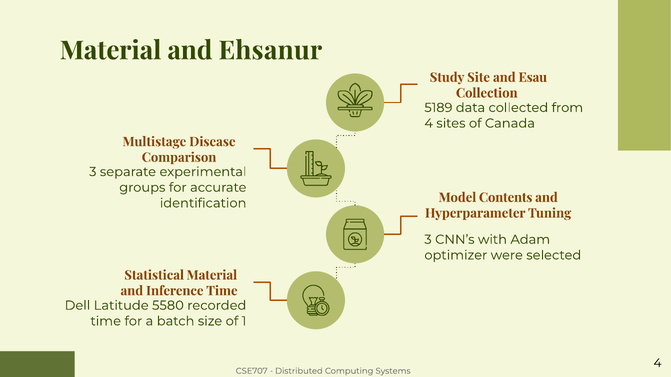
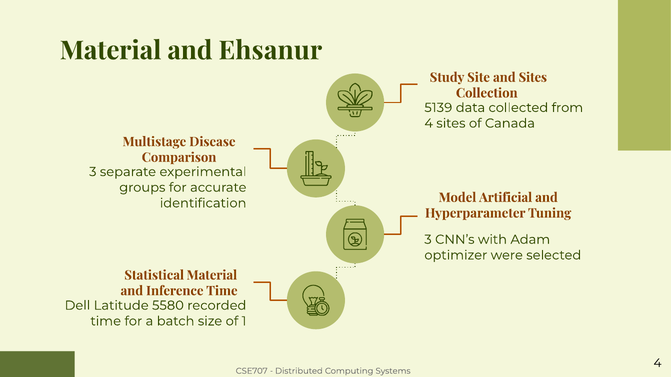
and Esau: Esau -> Sites
5189: 5189 -> 5139
Contents: Contents -> Artificial
